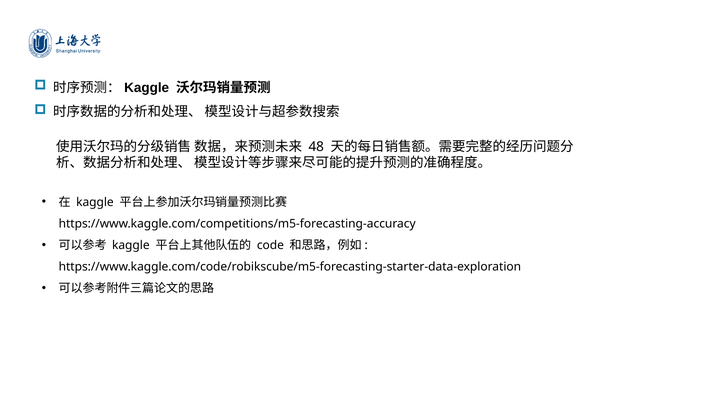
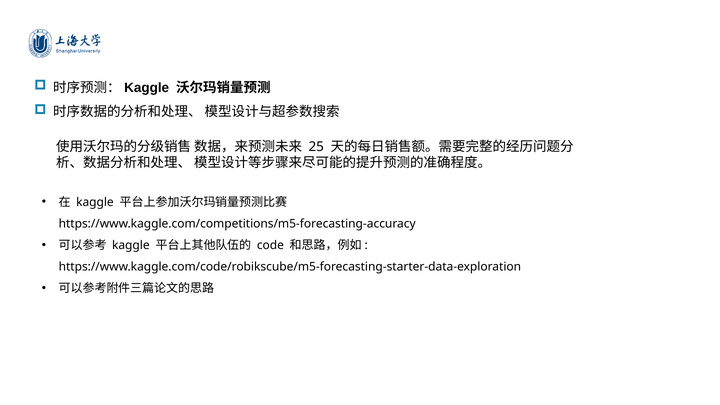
48: 48 -> 25
